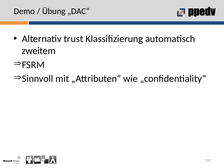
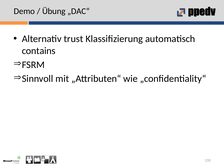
zweitem: zweitem -> contains
